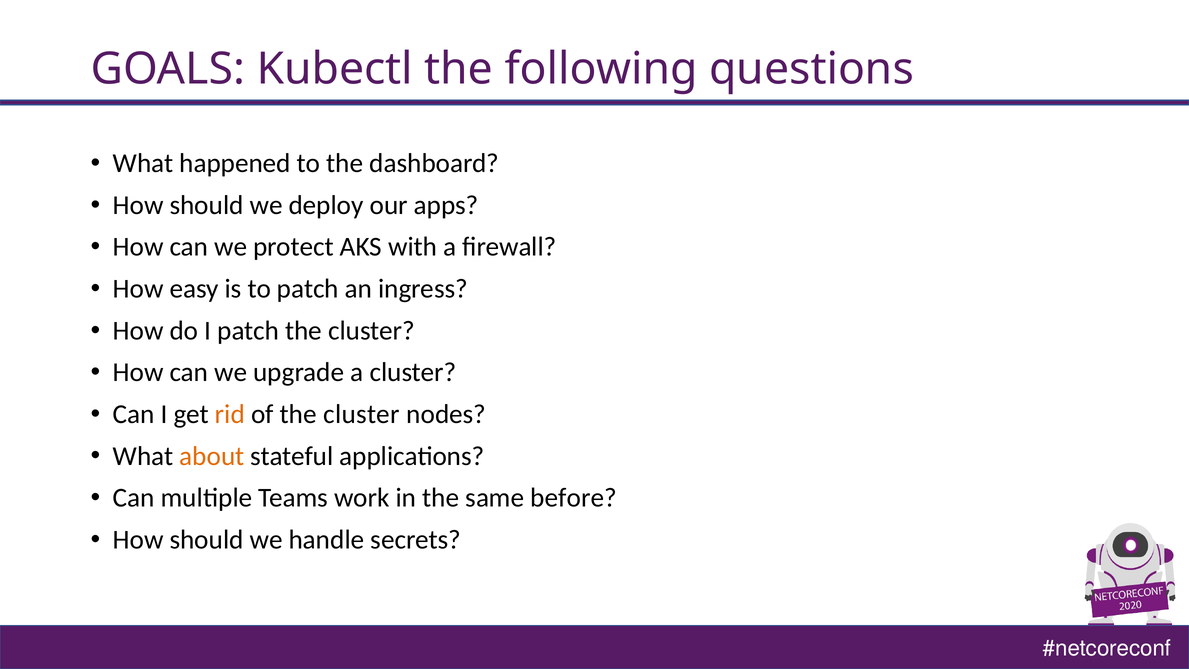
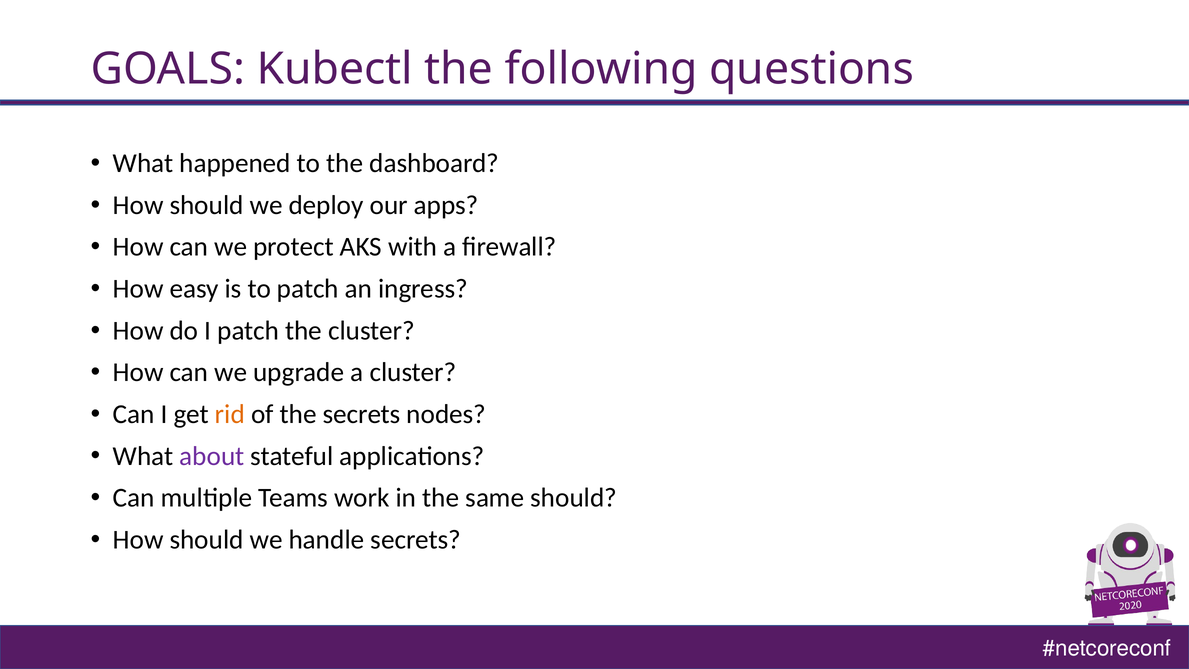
of the cluster: cluster -> secrets
about colour: orange -> purple
same before: before -> should
